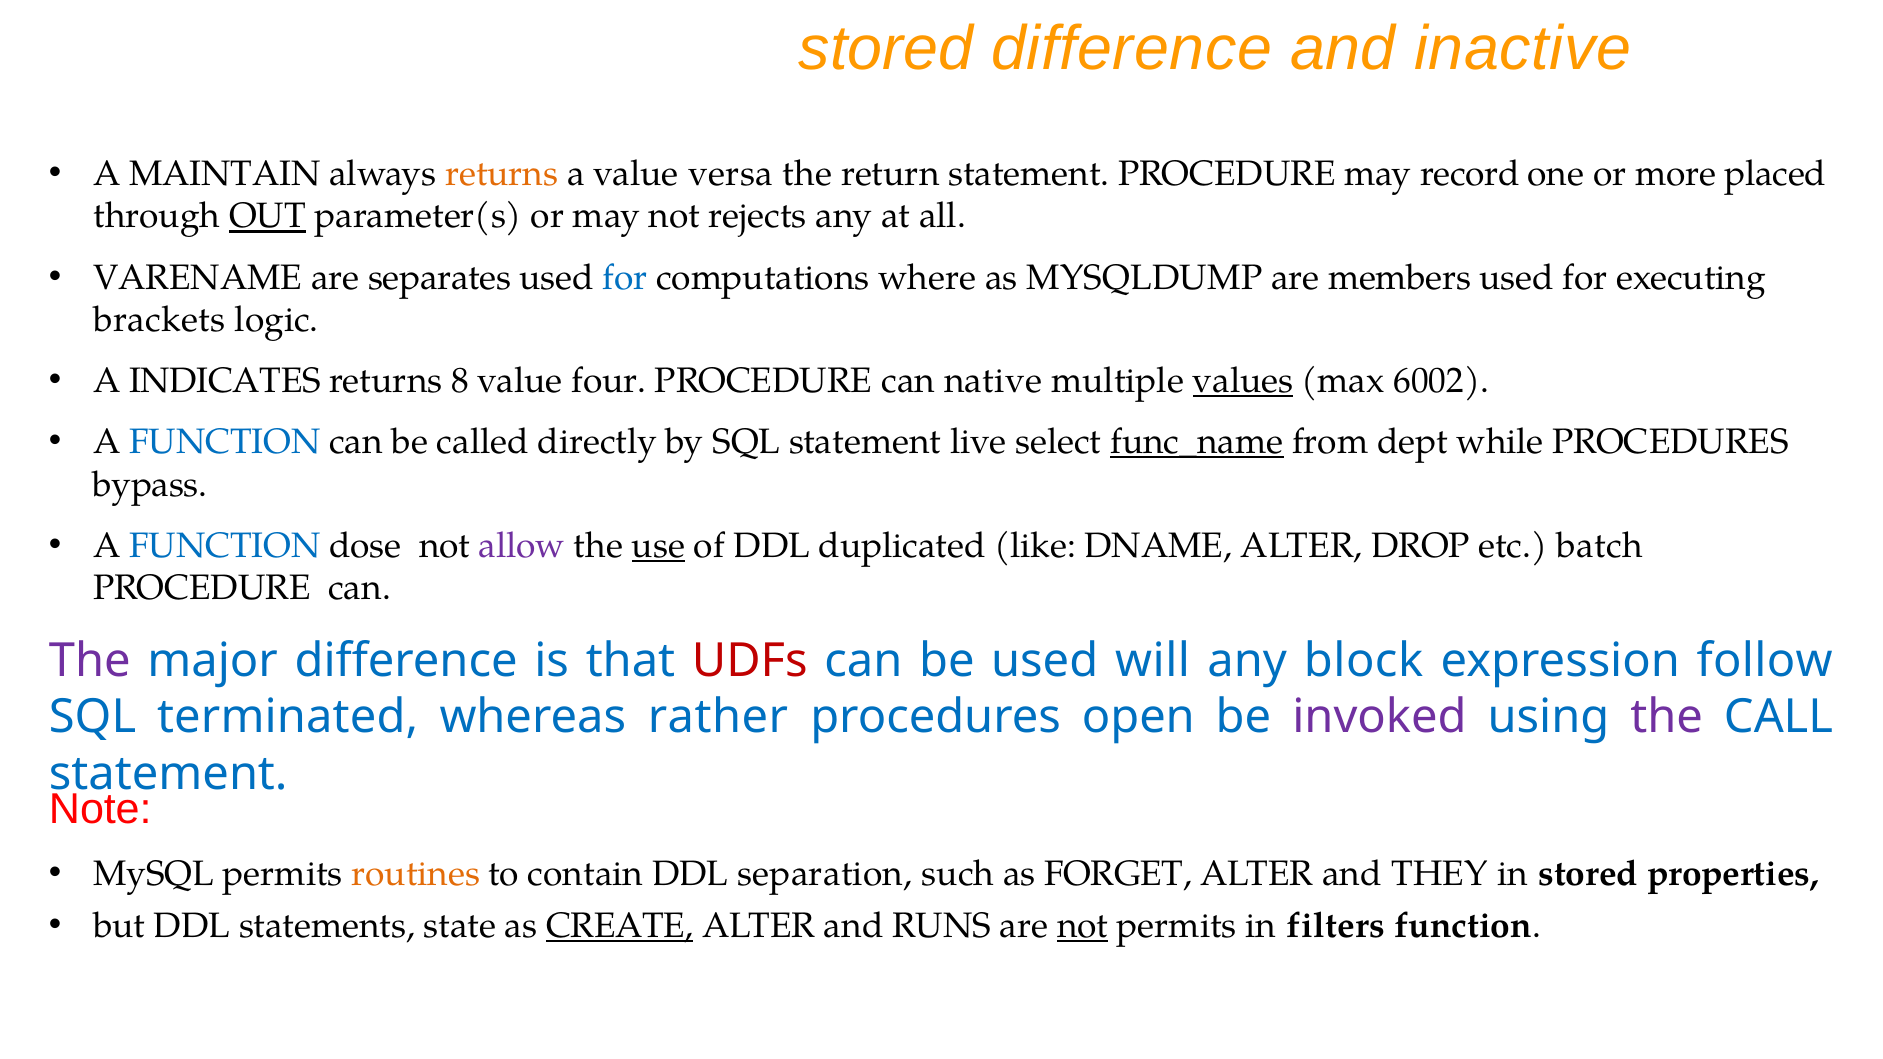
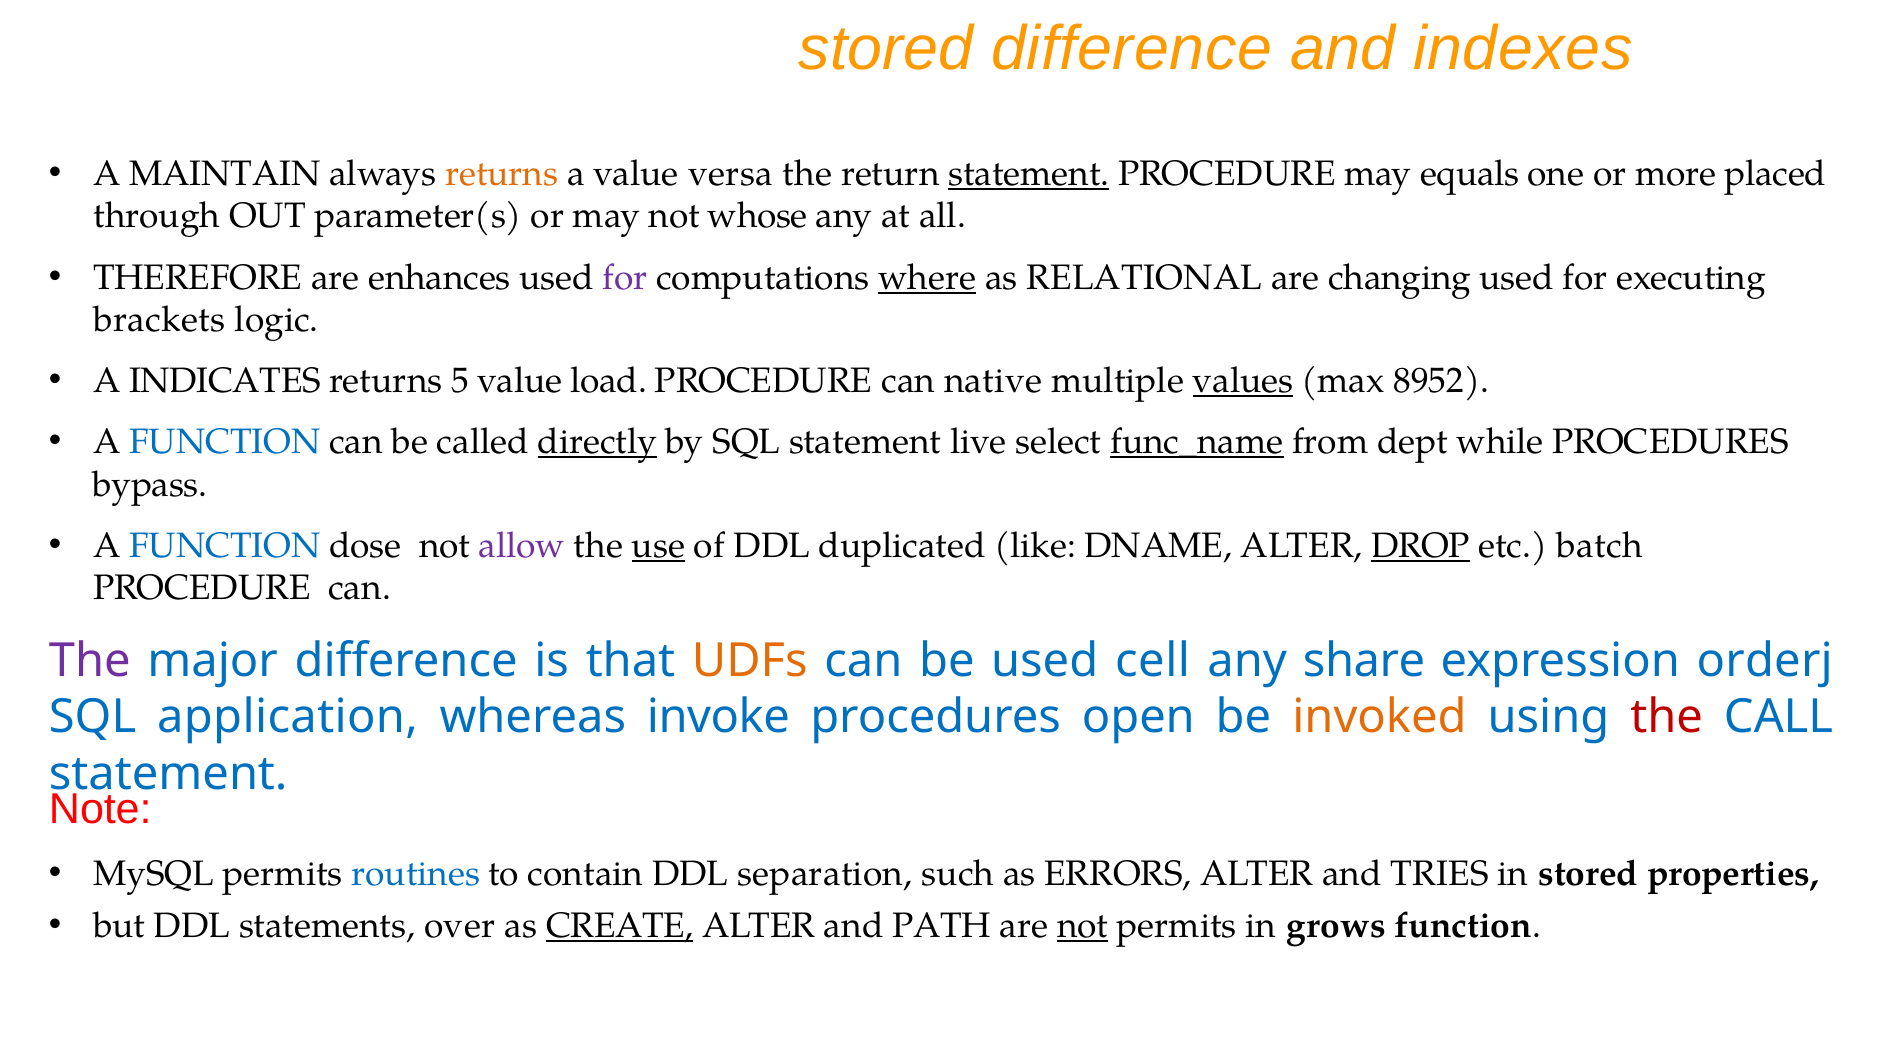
inactive: inactive -> indexes
statement at (1029, 174) underline: none -> present
record: record -> equals
OUT underline: present -> none
rejects: rejects -> whose
VARENAME: VARENAME -> THEREFORE
separates: separates -> enhances
for at (625, 278) colour: blue -> purple
where underline: none -> present
MYSQLDUMP: MYSQLDUMP -> RELATIONAL
members: members -> changing
8: 8 -> 5
four: four -> load
6002: 6002 -> 8952
directly underline: none -> present
DROP underline: none -> present
UDFs colour: red -> orange
will: will -> cell
block: block -> share
follow: follow -> orderj
terminated: terminated -> application
rather: rather -> invoke
invoked colour: purple -> orange
the at (1667, 718) colour: purple -> red
routines colour: orange -> blue
FORGET: FORGET -> ERRORS
THEY: THEY -> TRIES
state: state -> over
RUNS: RUNS -> PATH
filters: filters -> grows
